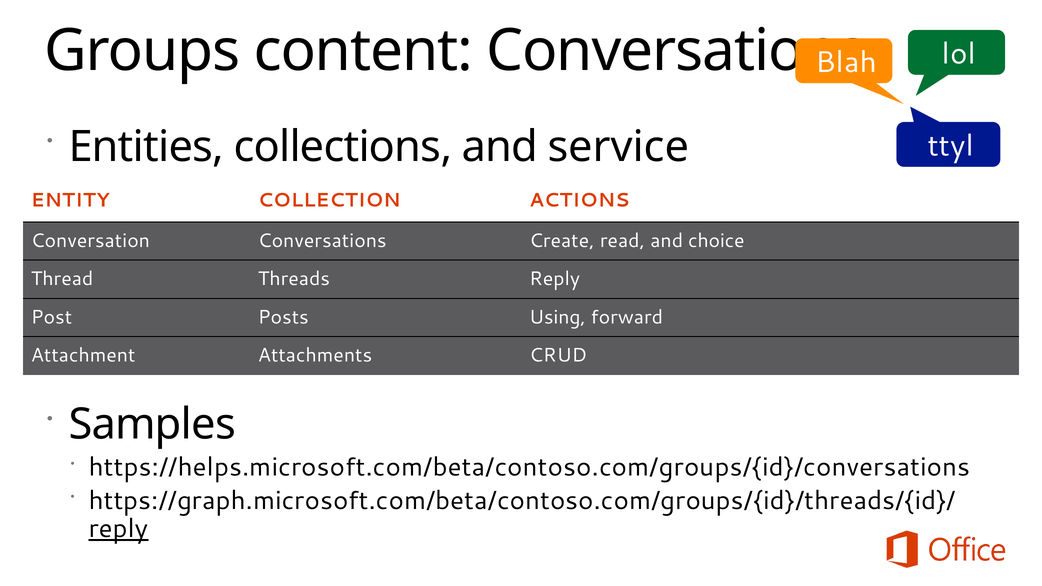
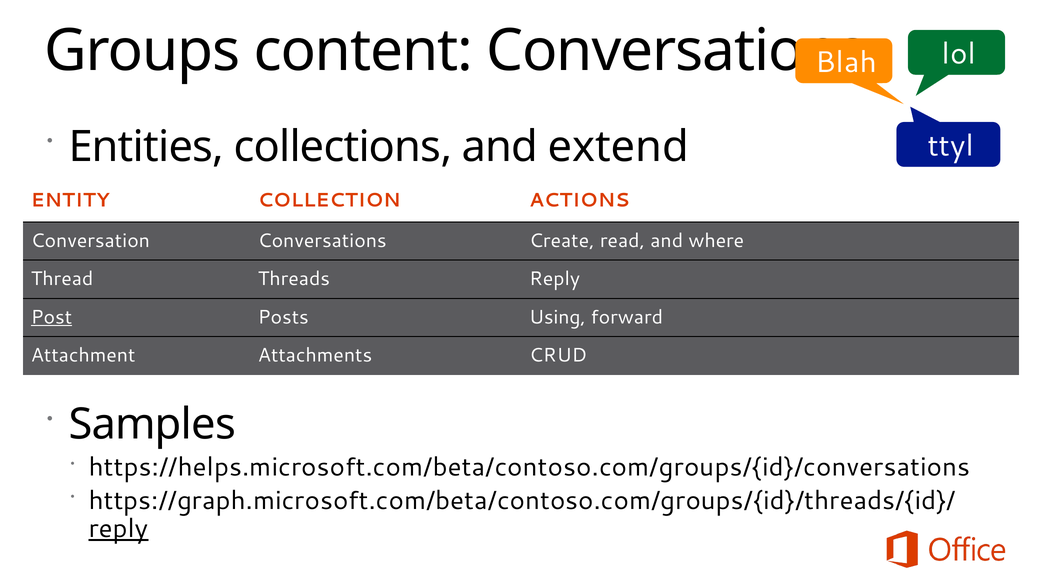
service: service -> extend
choice: choice -> where
Post underline: none -> present
